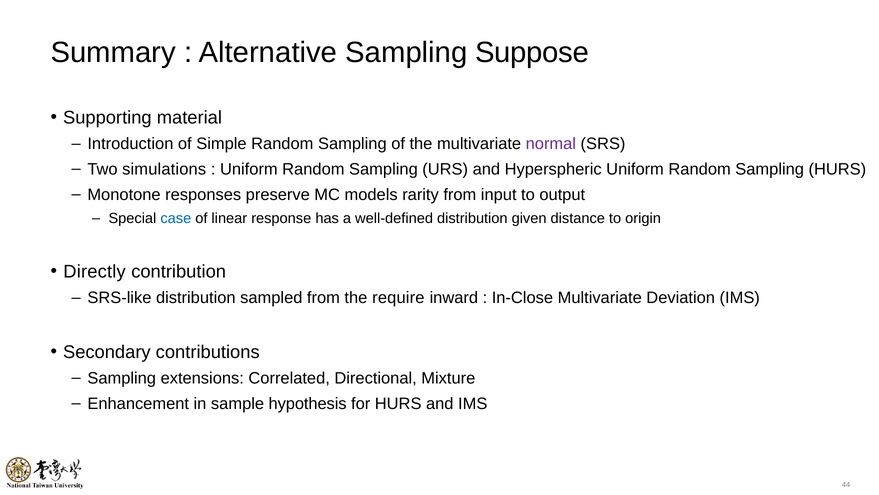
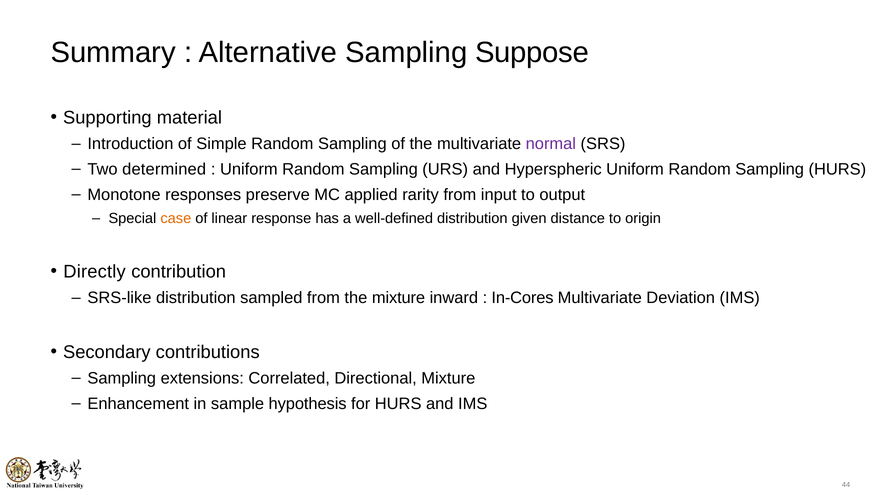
simulations: simulations -> determined
models: models -> applied
case colour: blue -> orange
the require: require -> mixture
In-Close: In-Close -> In-Cores
